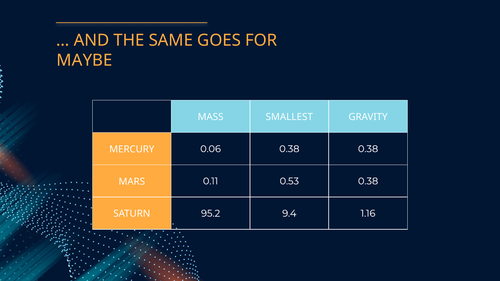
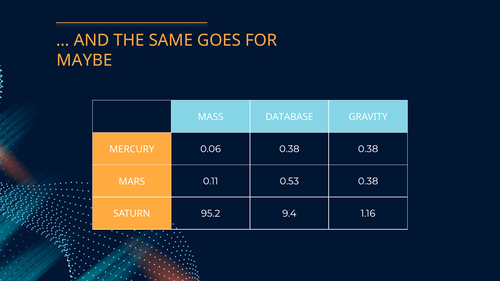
SMALLEST: SMALLEST -> DATABASE
